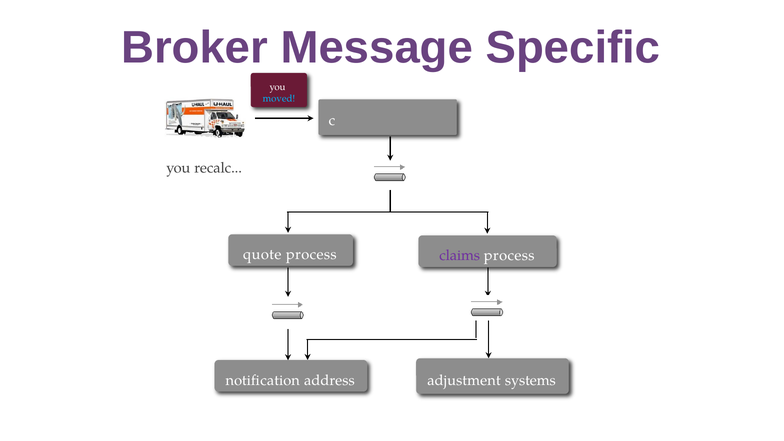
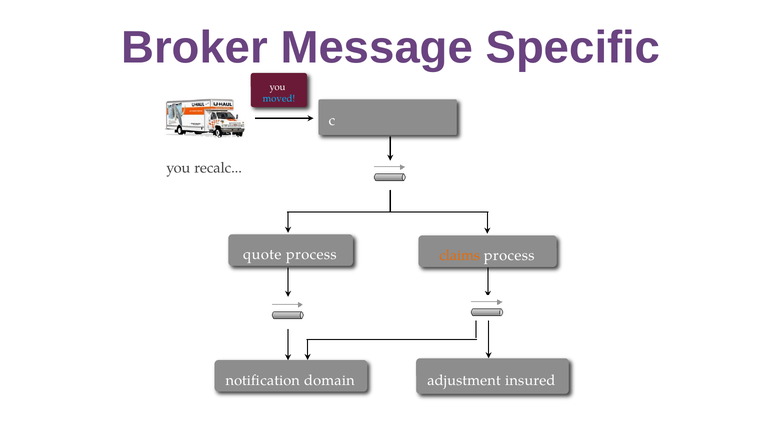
abstract at (250, 138): abstract -> domain
claims colour: purple -> orange
notification address: address -> domain
systems: systems -> insured
